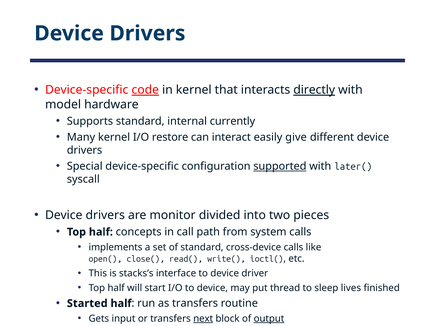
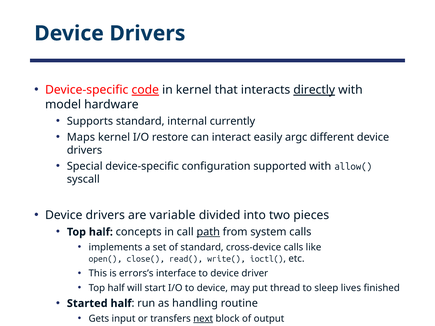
Many: Many -> Maps
give: give -> argc
supported underline: present -> none
later(: later( -> allow(
monitor: monitor -> variable
path underline: none -> present
stacks’s: stacks’s -> errors’s
as transfers: transfers -> handling
output underline: present -> none
